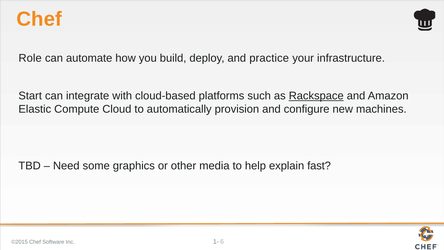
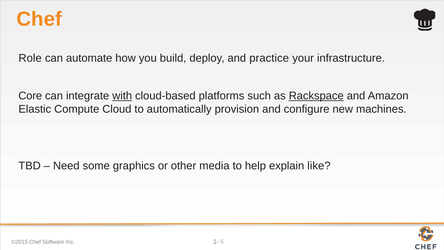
Start: Start -> Core
with underline: none -> present
fast: fast -> like
